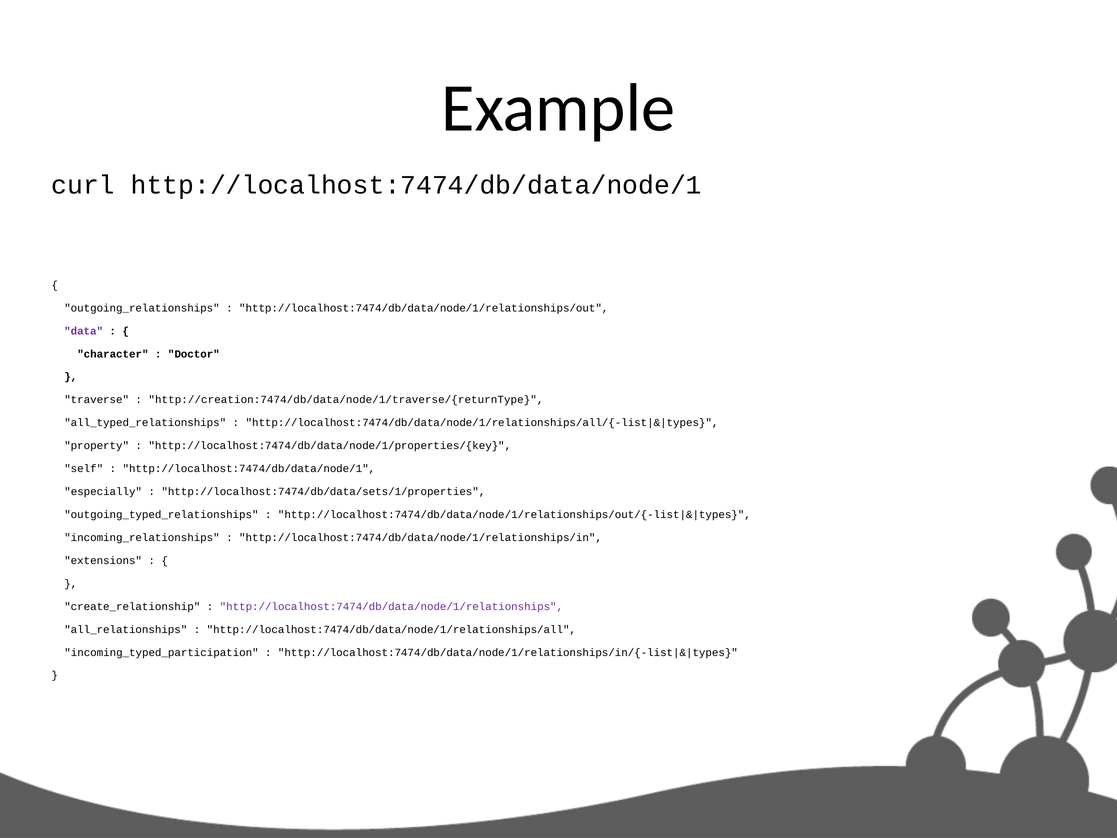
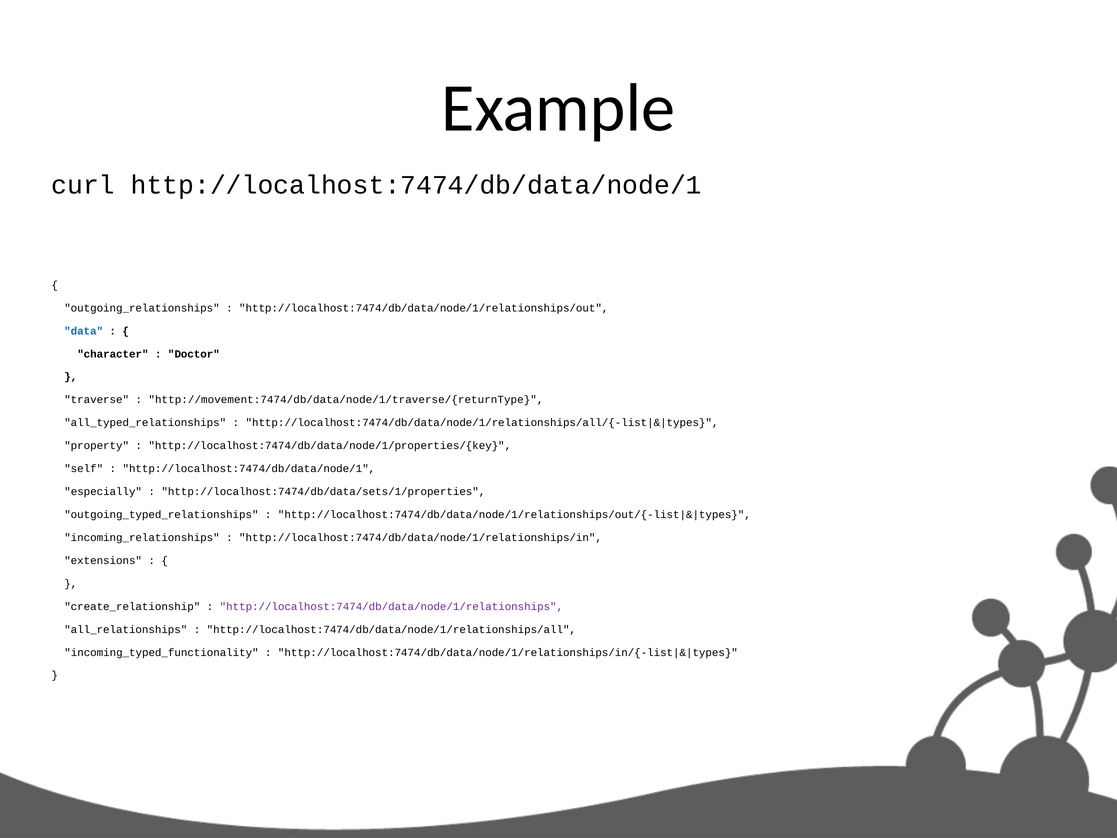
data colour: purple -> blue
http://creation:7474/db/data/node/1/traverse/{returnType: http://creation:7474/db/data/node/1/traverse/{returnType -> http://movement:7474/db/data/node/1/traverse/{returnType
incoming_typed_participation: incoming_typed_participation -> incoming_typed_functionality
